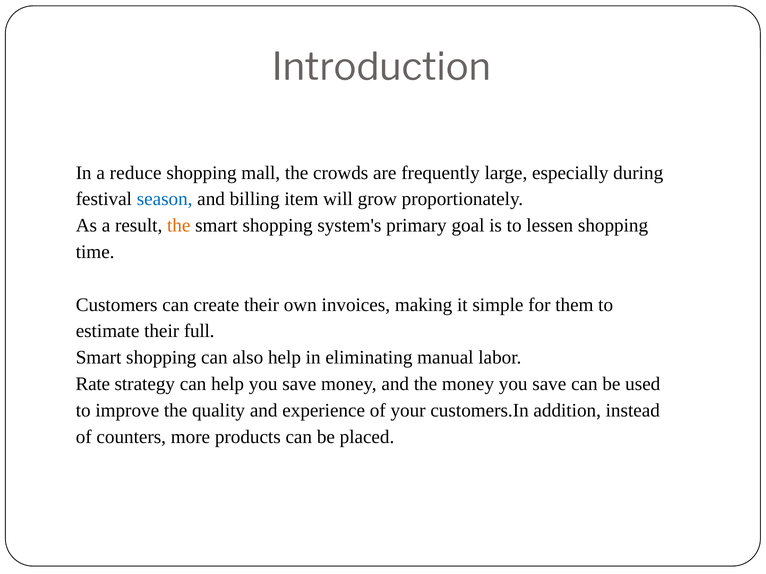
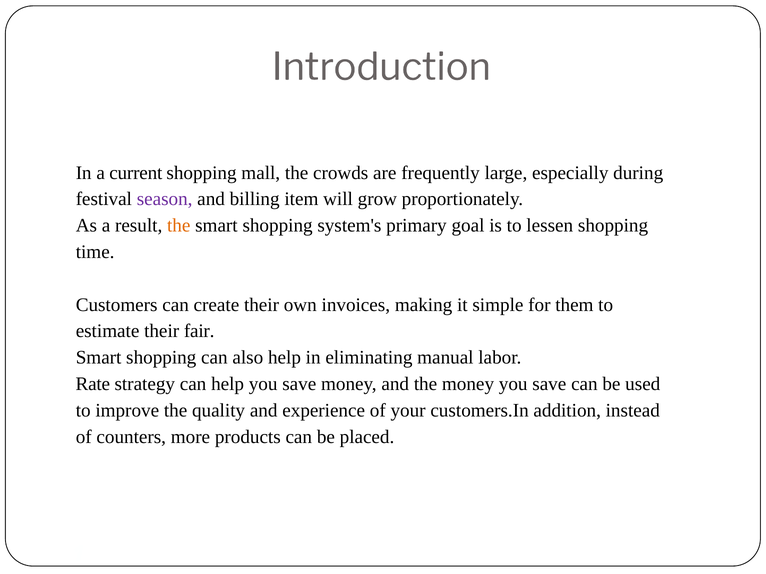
reduce: reduce -> current
season colour: blue -> purple
full: full -> fair
